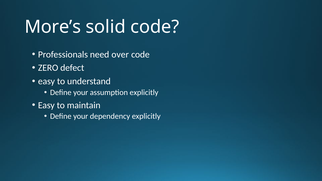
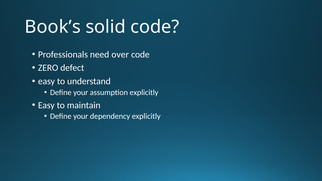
More’s: More’s -> Book’s
